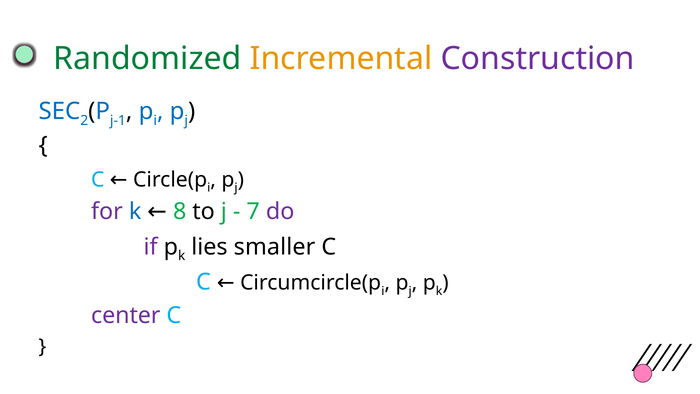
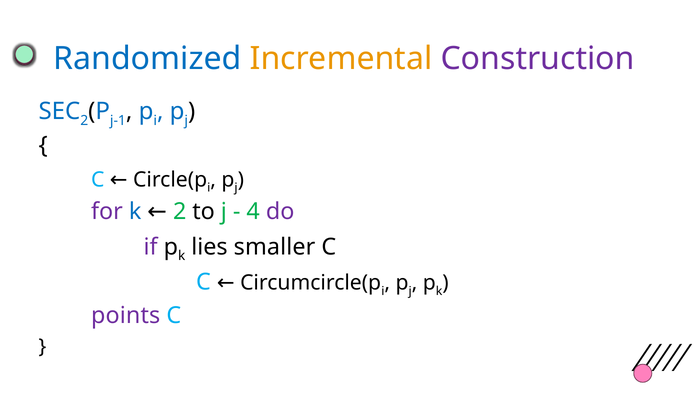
Randomized colour: green -> blue
8 at (180, 211): 8 -> 2
7: 7 -> 4
center: center -> points
